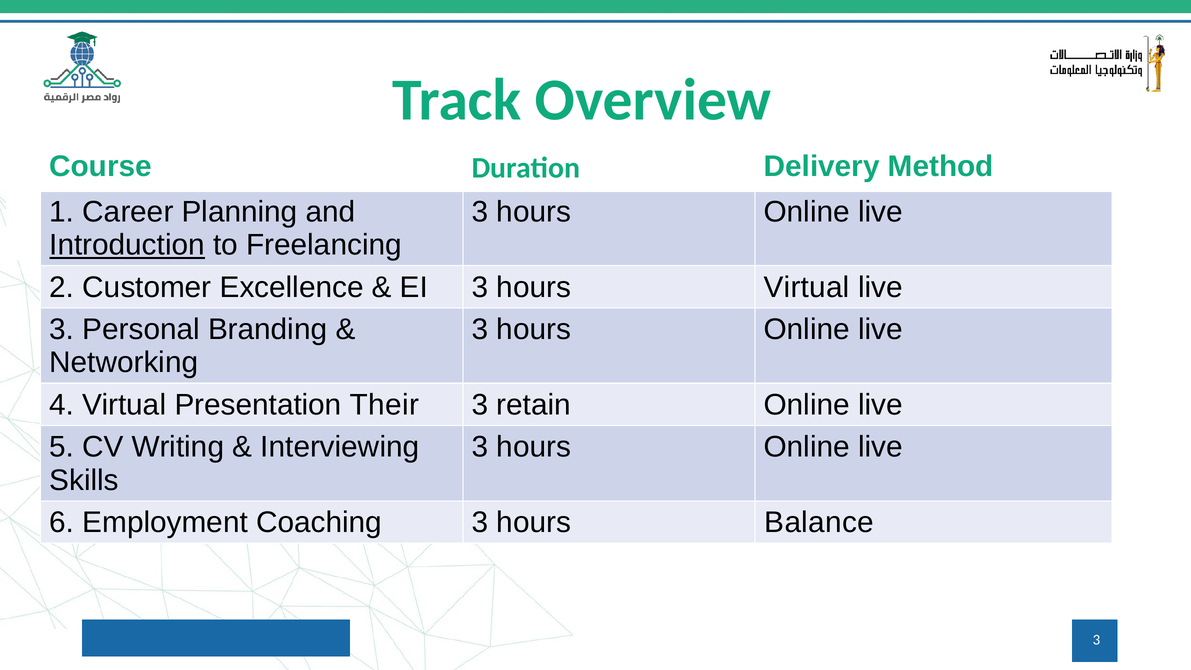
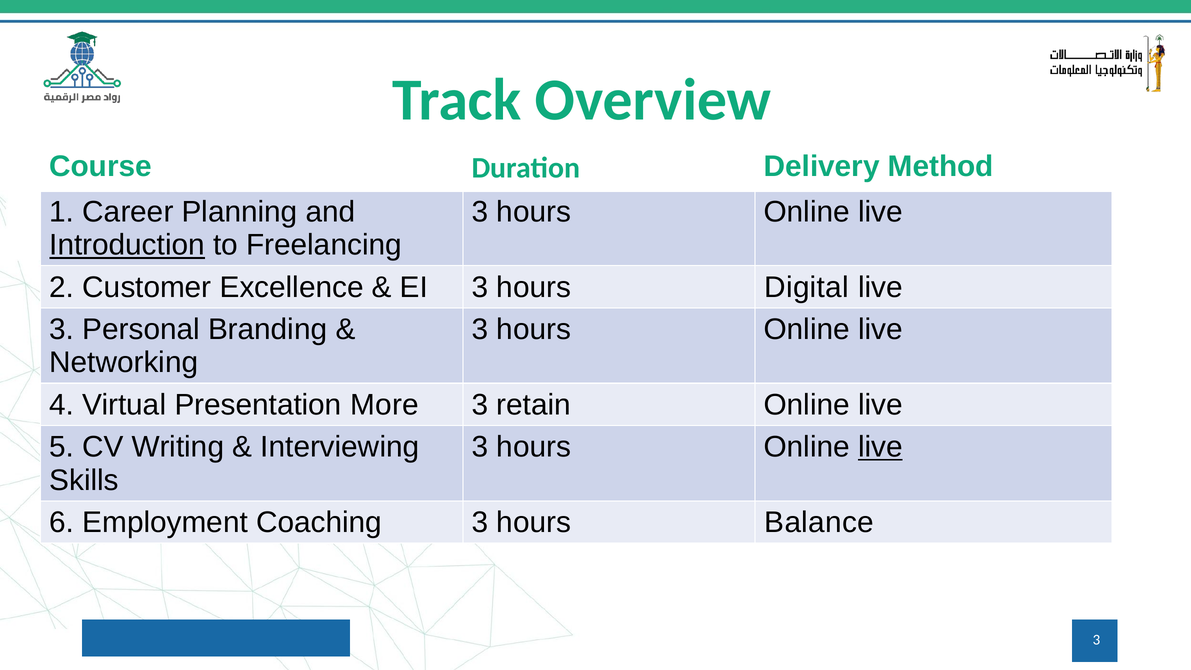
hours Virtual: Virtual -> Digital
Their: Their -> More
live at (880, 447) underline: none -> present
